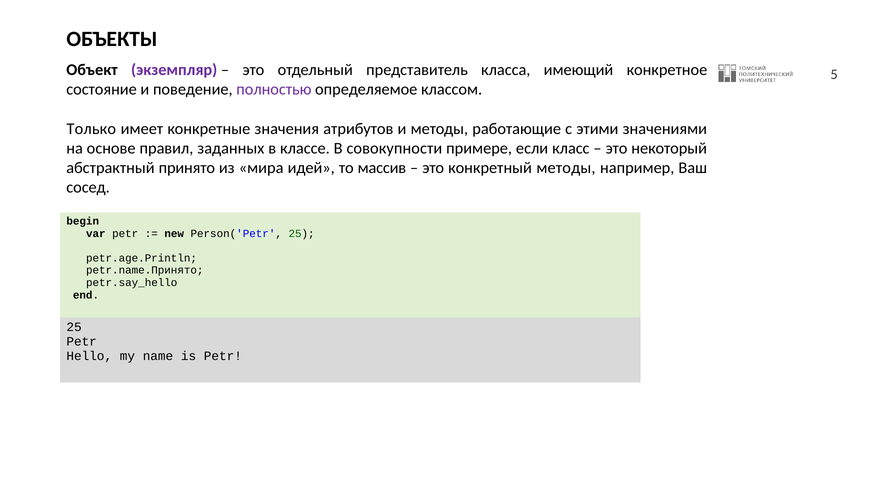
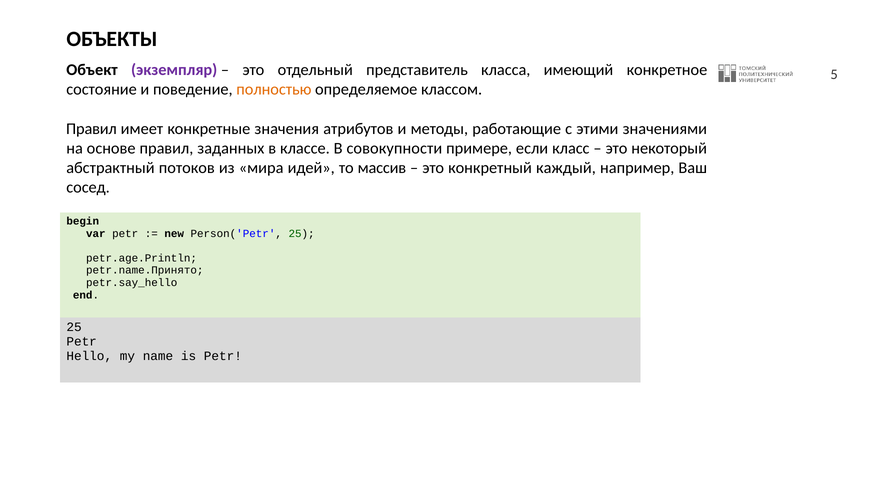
полностью colour: purple -> orange
Только at (91, 129): Только -> Правил
принято: принято -> потоков
конкретный методы: методы -> каждый
